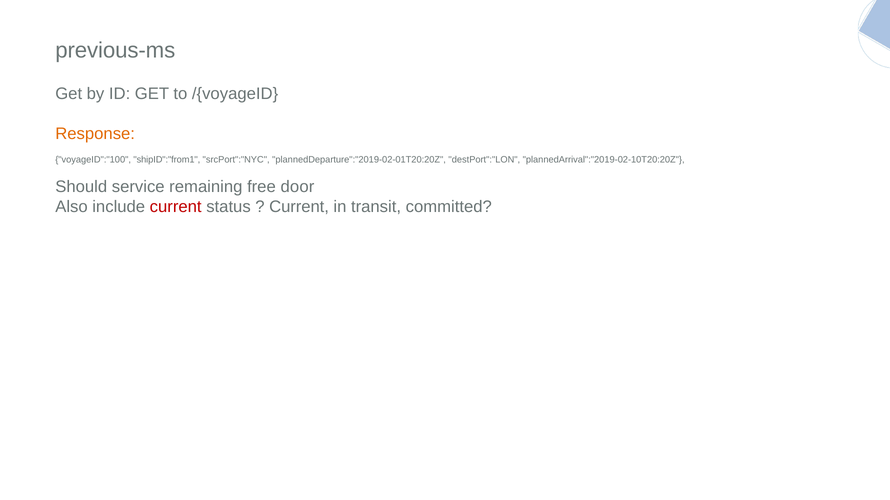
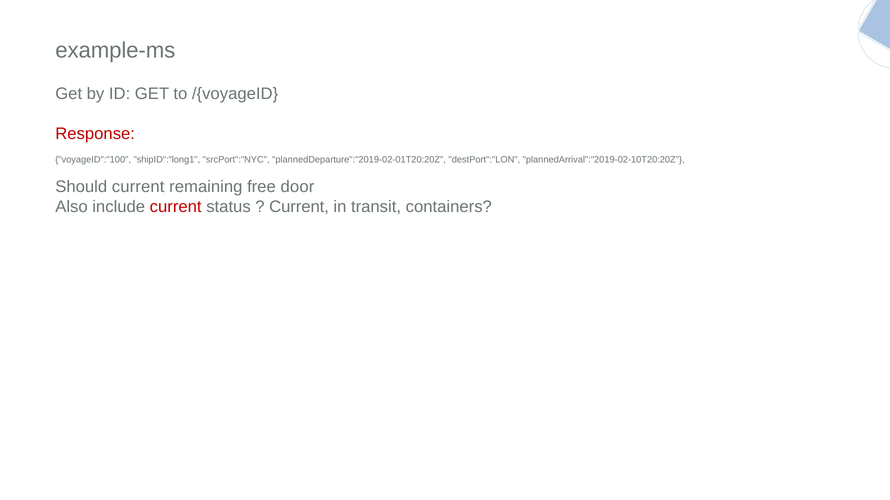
previous-ms: previous-ms -> example-ms
Response colour: orange -> red
shipID":"from1: shipID":"from1 -> shipID":"long1
Should service: service -> current
committed: committed -> containers
